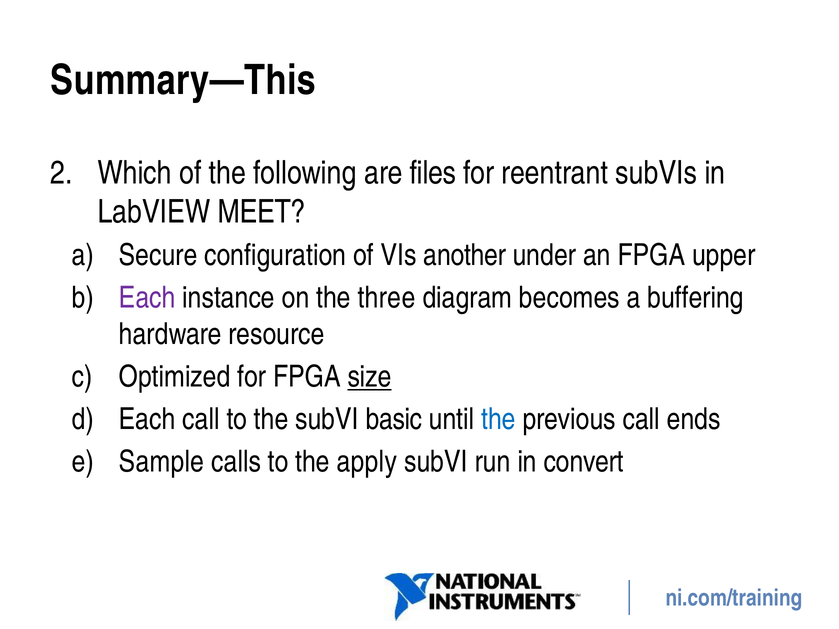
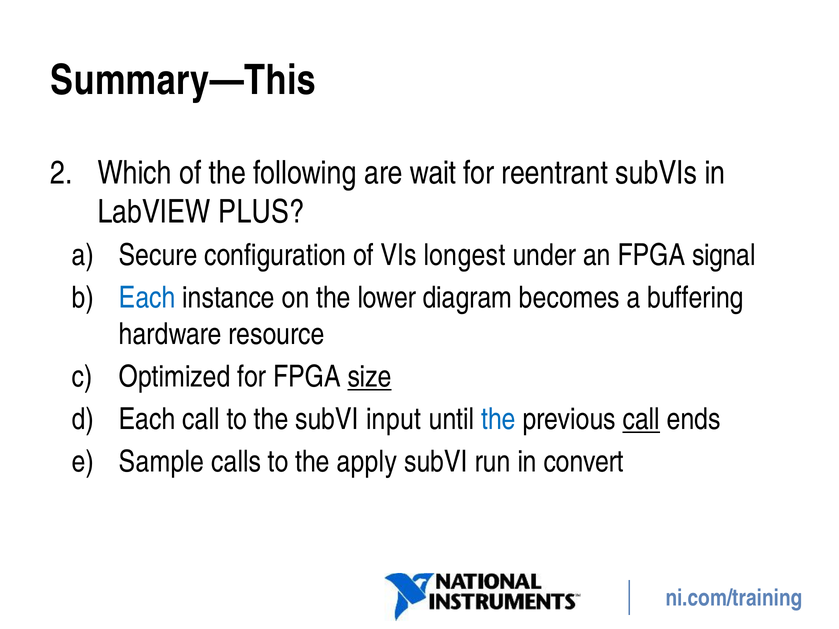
files: files -> wait
MEET: MEET -> PLUS
another: another -> longest
upper: upper -> signal
Each at (147, 298) colour: purple -> blue
three: three -> lower
basic: basic -> input
call at (641, 419) underline: none -> present
